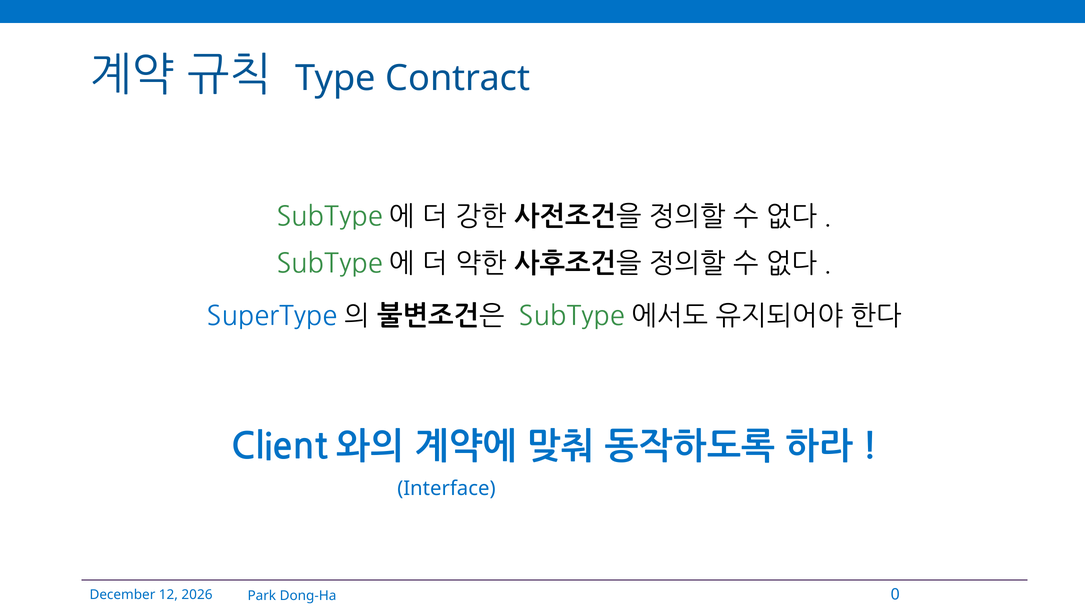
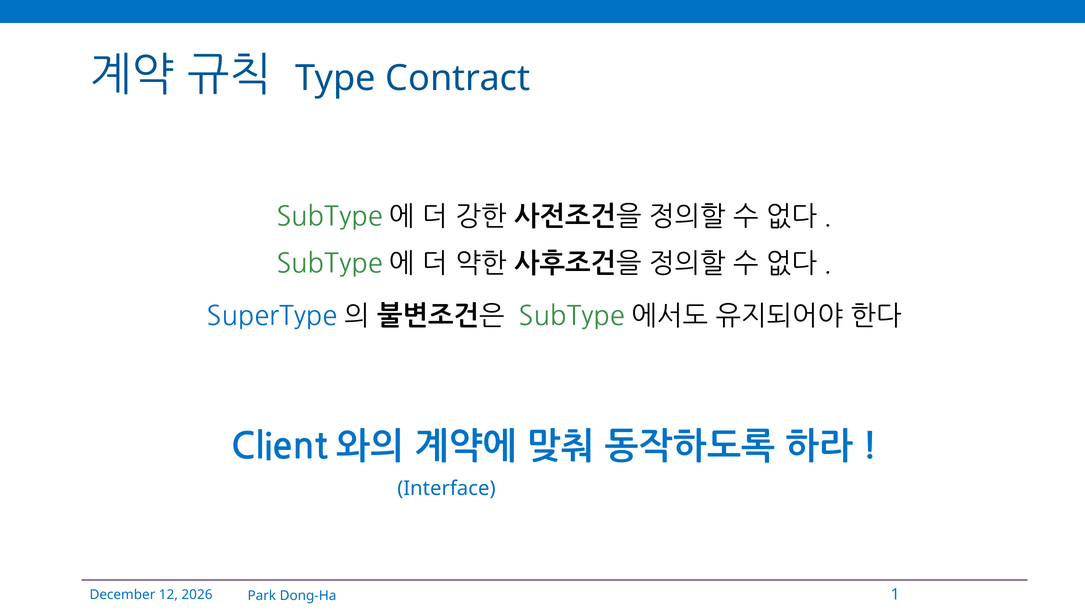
0: 0 -> 1
